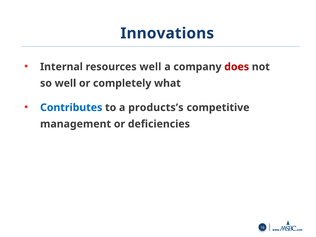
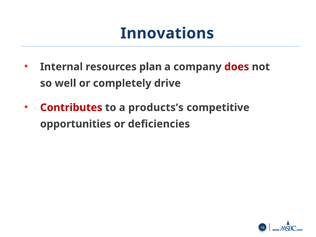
resources well: well -> plan
what: what -> drive
Contributes colour: blue -> red
management: management -> opportunities
